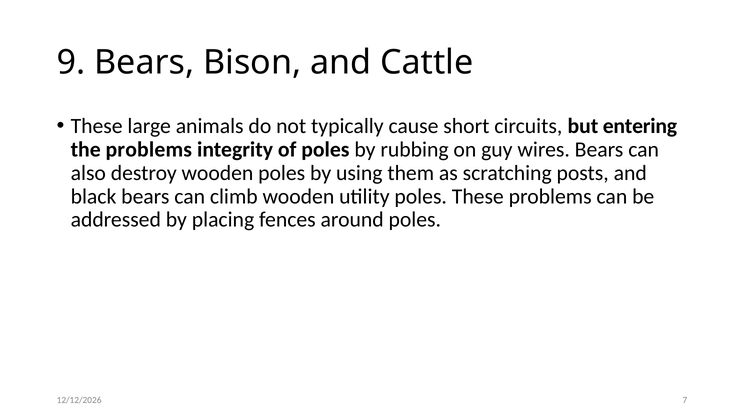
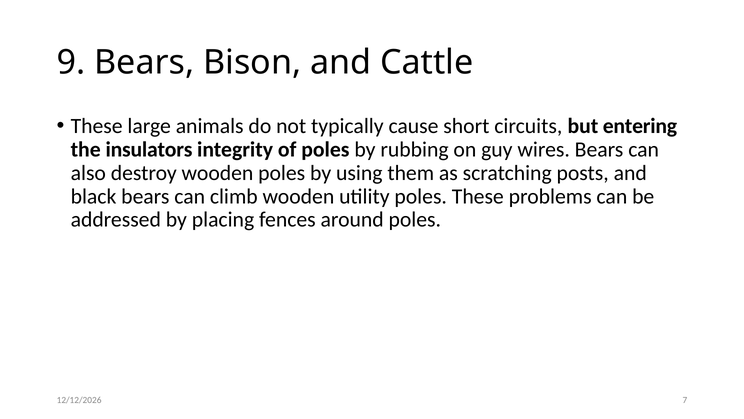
the problems: problems -> insulators
